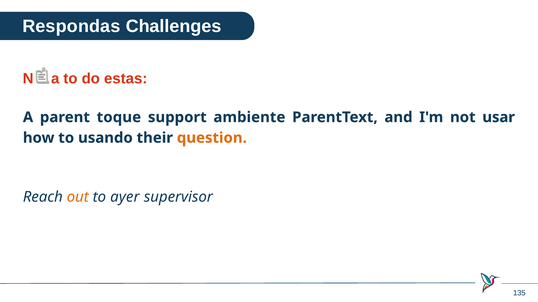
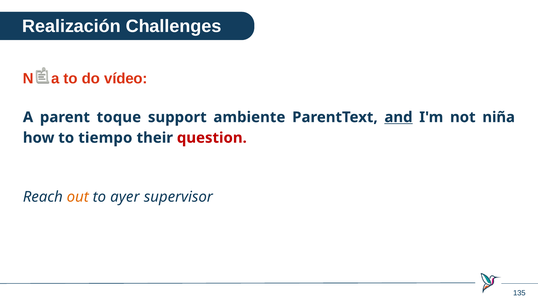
Respondas: Respondas -> Realización
estas: estas -> vídeo
and underline: none -> present
usar: usar -> niña
usando: usando -> tiempo
question colour: orange -> red
